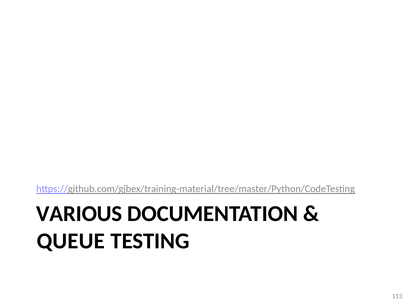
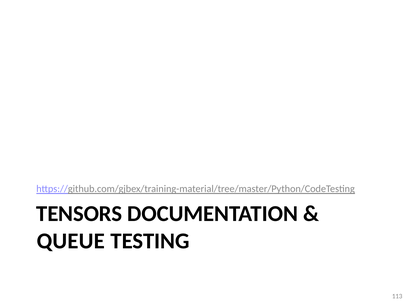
VARIOUS: VARIOUS -> TENSORS
